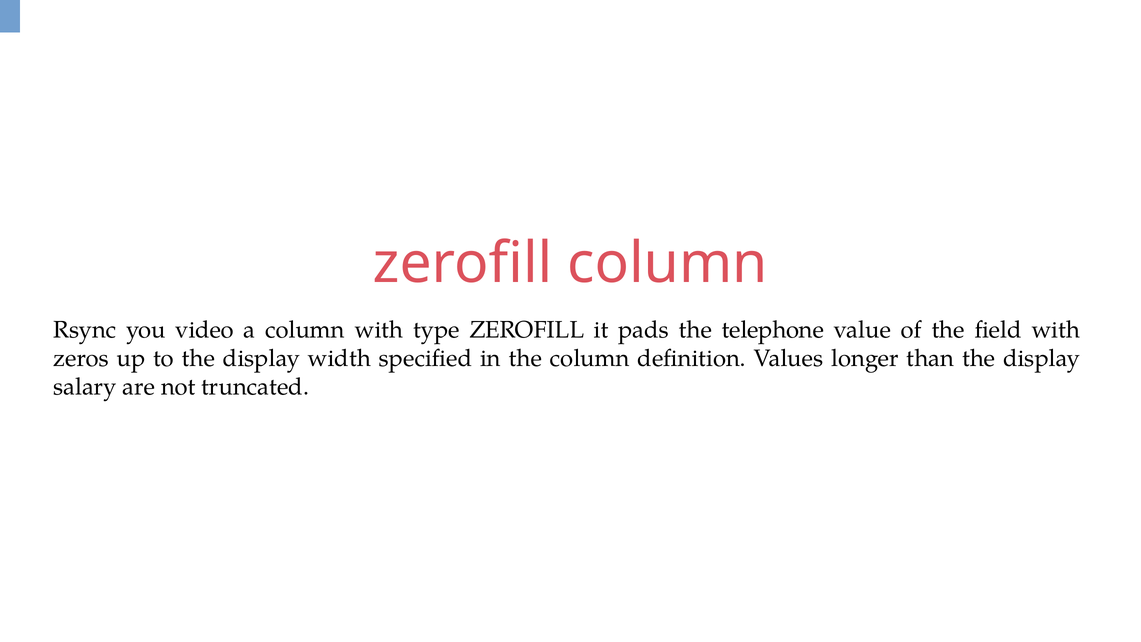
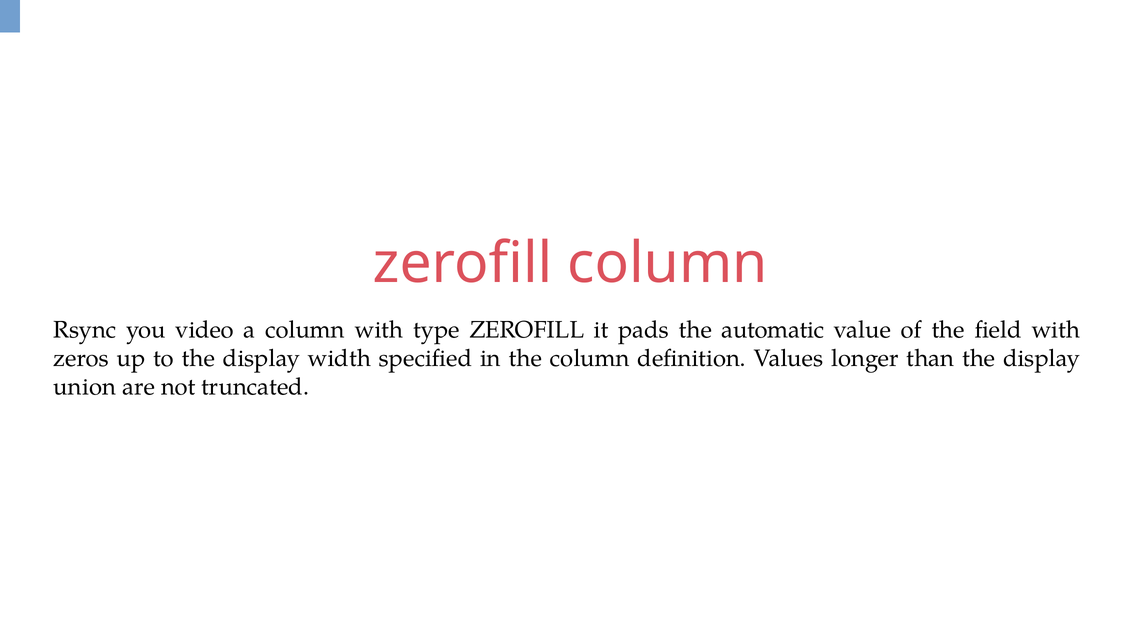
telephone: telephone -> automatic
salary: salary -> union
